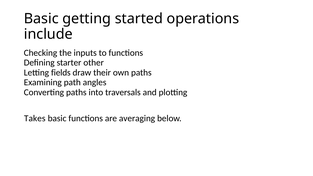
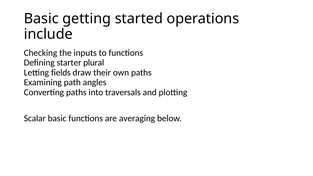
other: other -> plural
Takes: Takes -> Scalar
